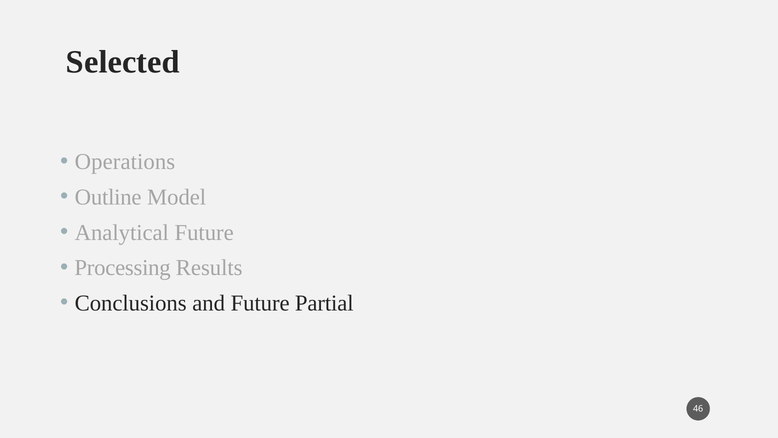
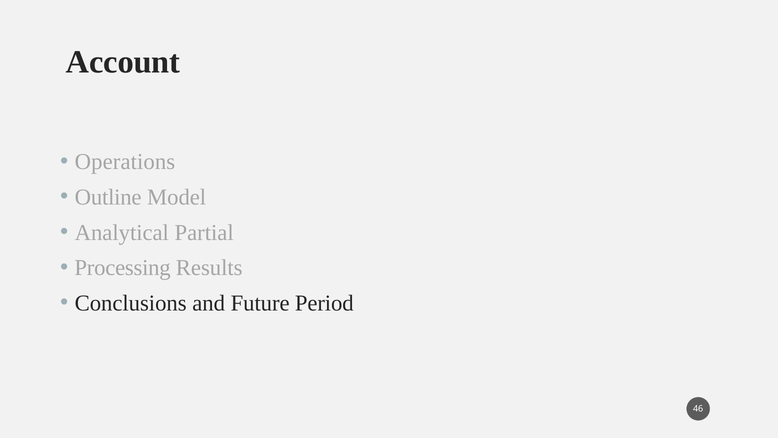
Selected: Selected -> Account
Analytical Future: Future -> Partial
Partial: Partial -> Period
